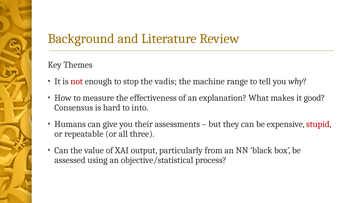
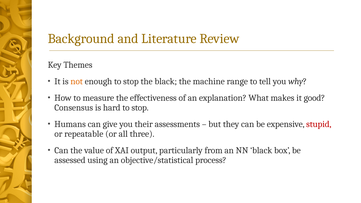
not colour: red -> orange
the vadis: vadis -> black
hard to into: into -> stop
